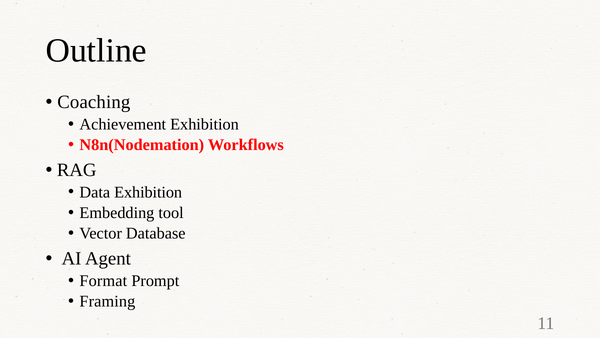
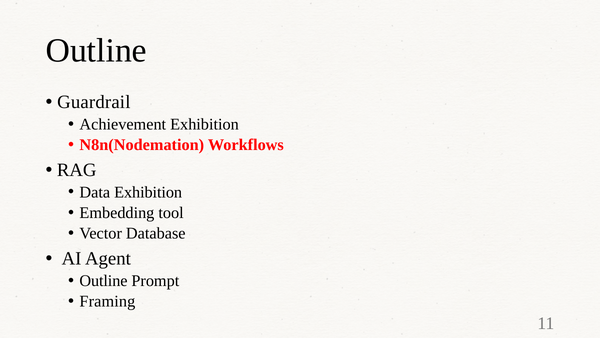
Coaching: Coaching -> Guardrail
Format at (103, 280): Format -> Outline
